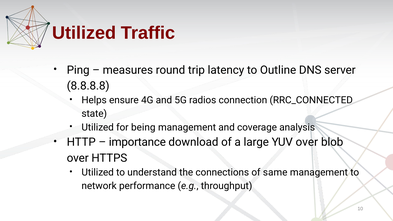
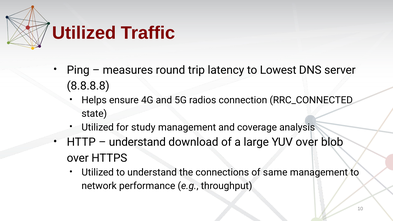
Outline: Outline -> Lowest
being: being -> study
importance at (137, 142): importance -> understand
